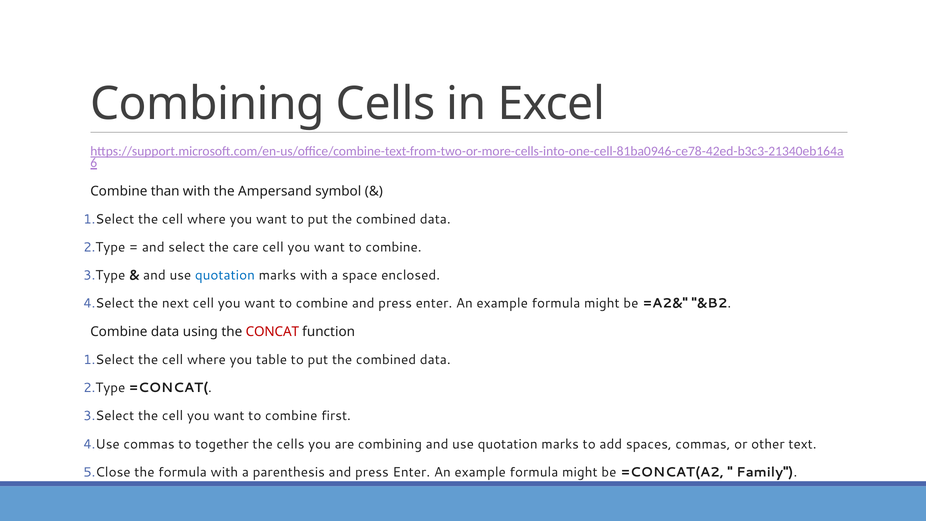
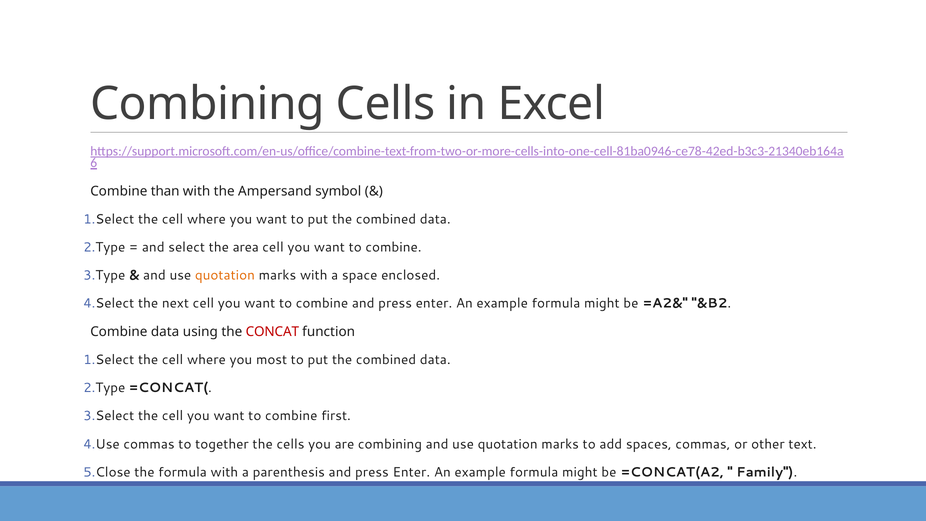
care: care -> area
quotation at (225, 275) colour: blue -> orange
table: table -> most
